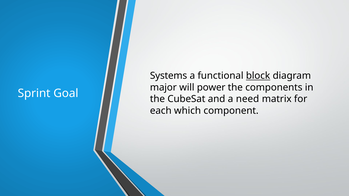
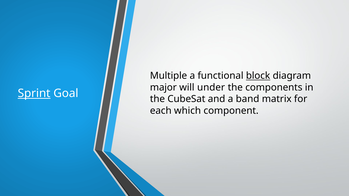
Systems: Systems -> Multiple
power: power -> under
Sprint underline: none -> present
need: need -> band
